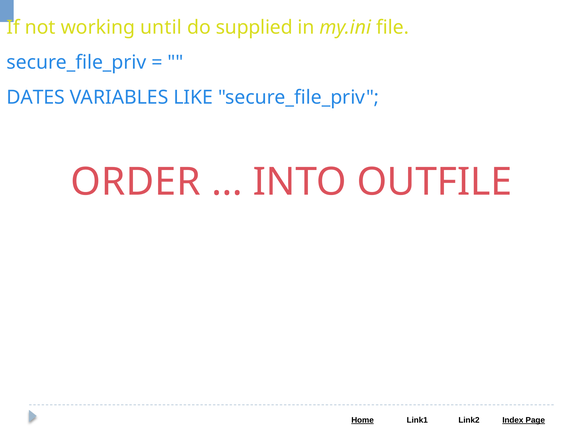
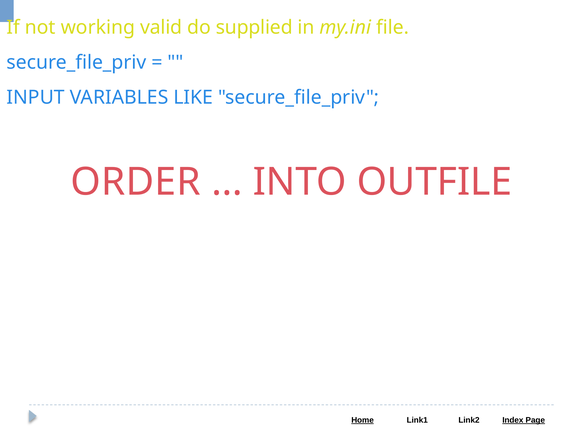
until: until -> valid
DATES: DATES -> INPUT
